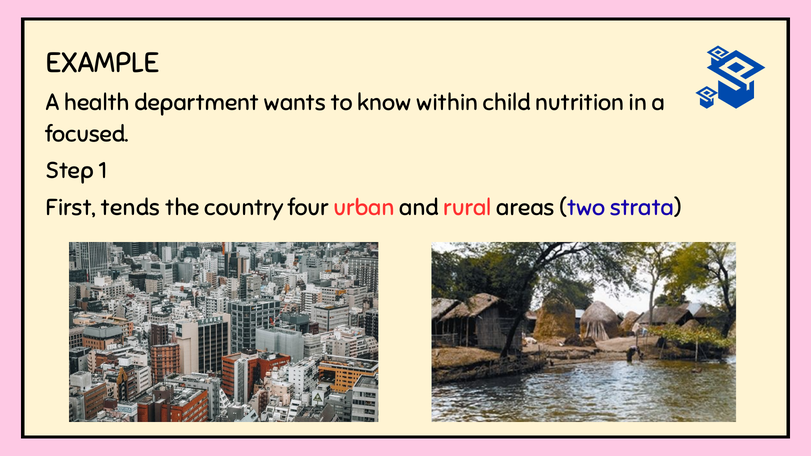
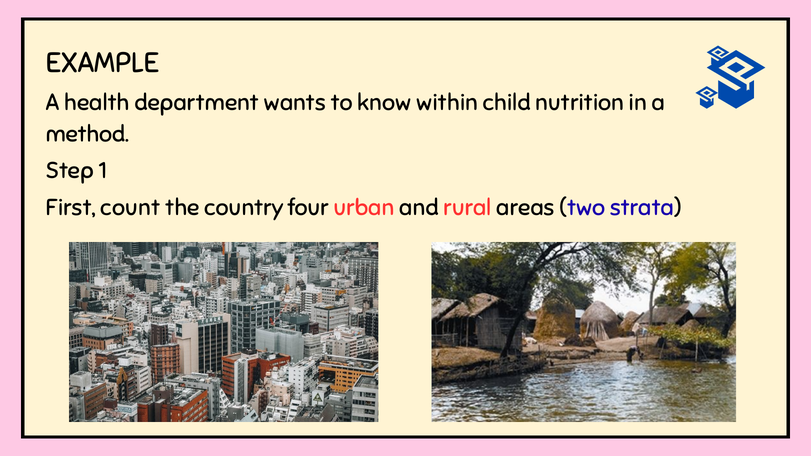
focused: focused -> method
tends: tends -> count
